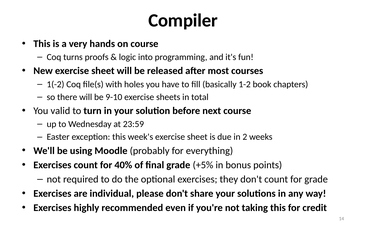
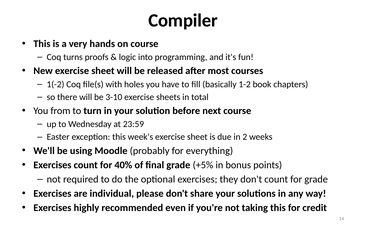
9-10: 9-10 -> 3-10
valid: valid -> from
